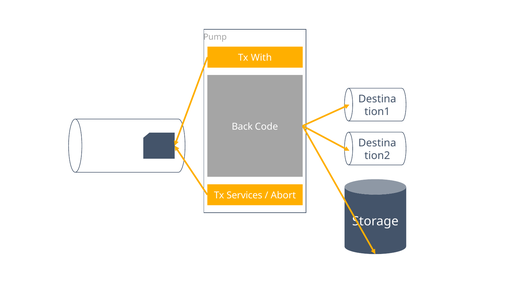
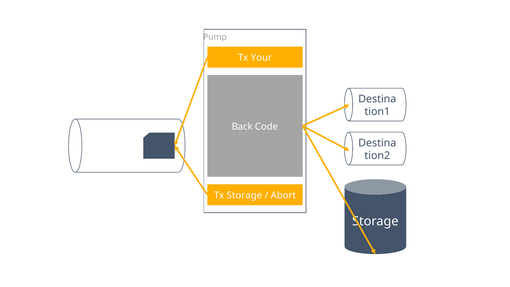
With: With -> Your
Tx Services: Services -> Storage
